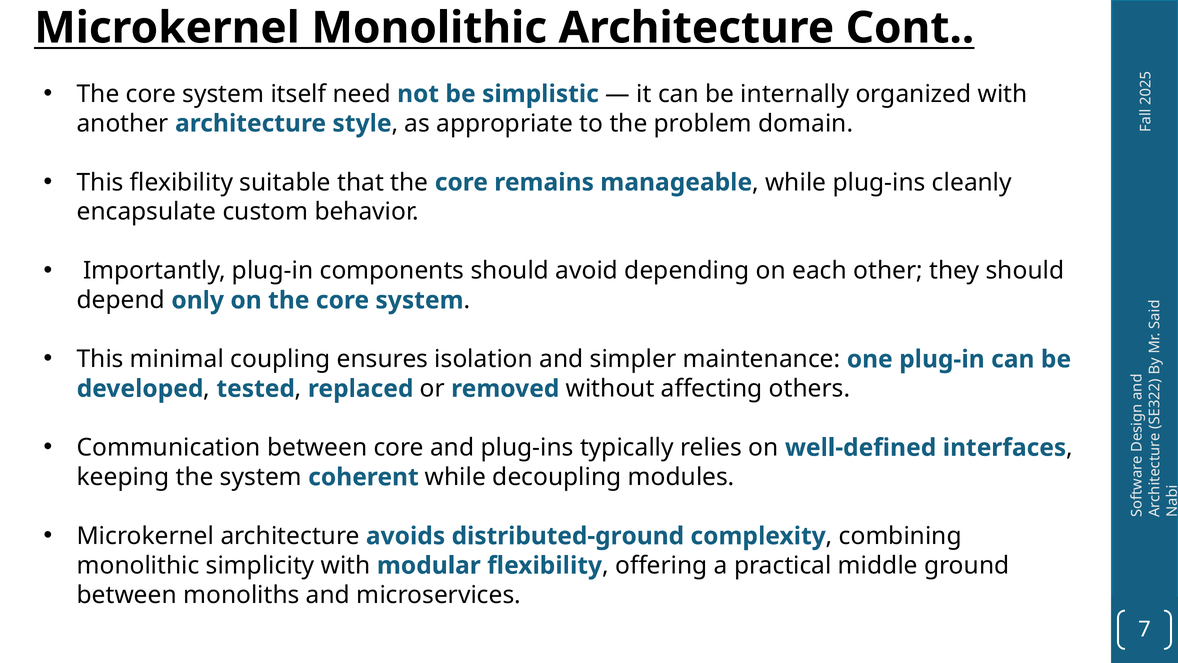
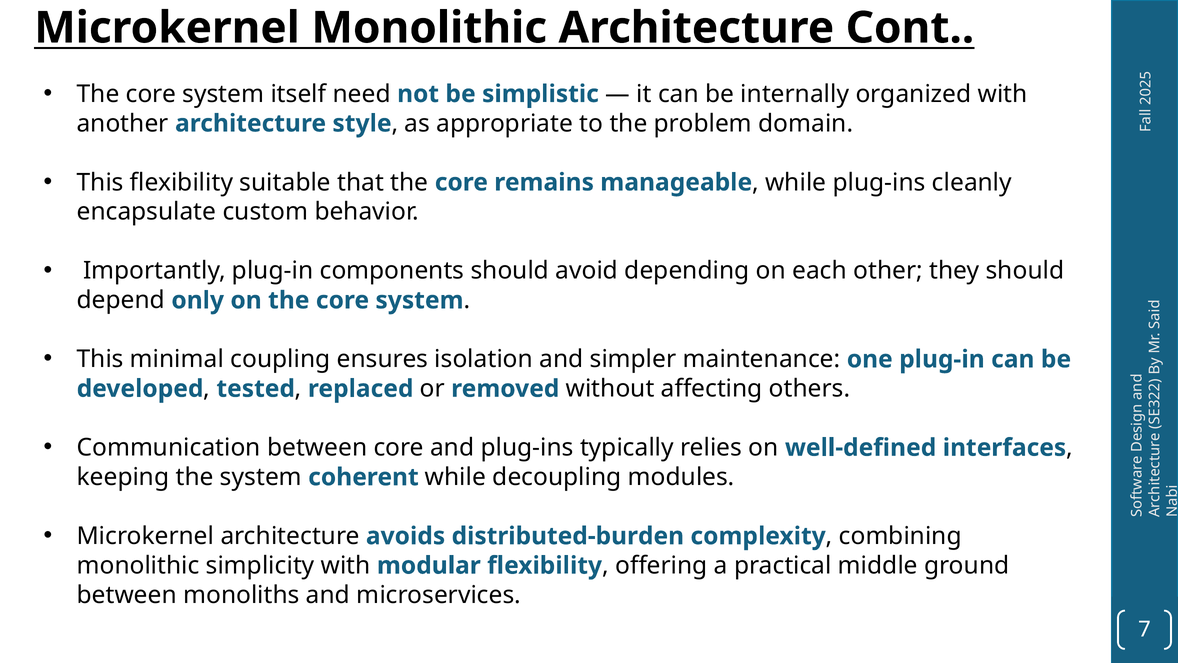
distributed-ground: distributed-ground -> distributed-burden
